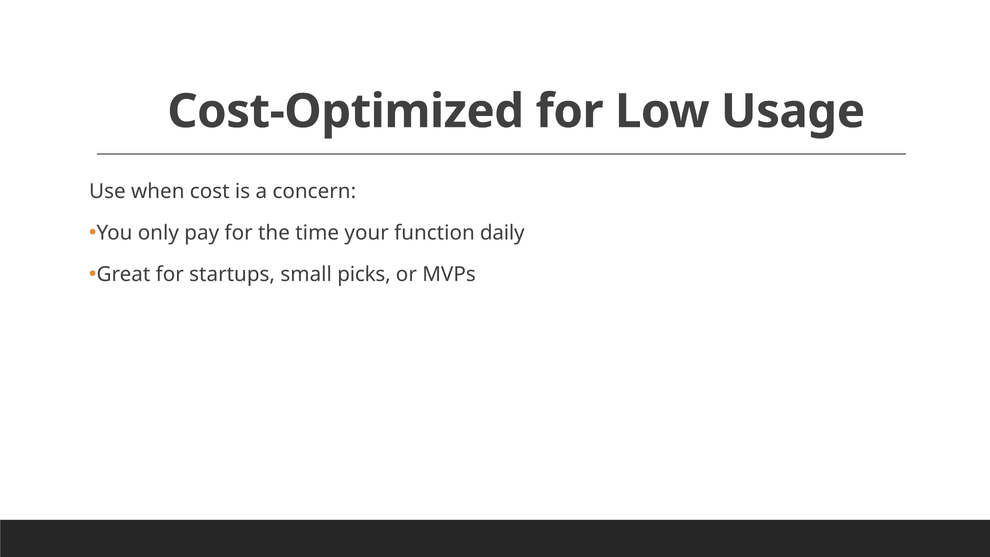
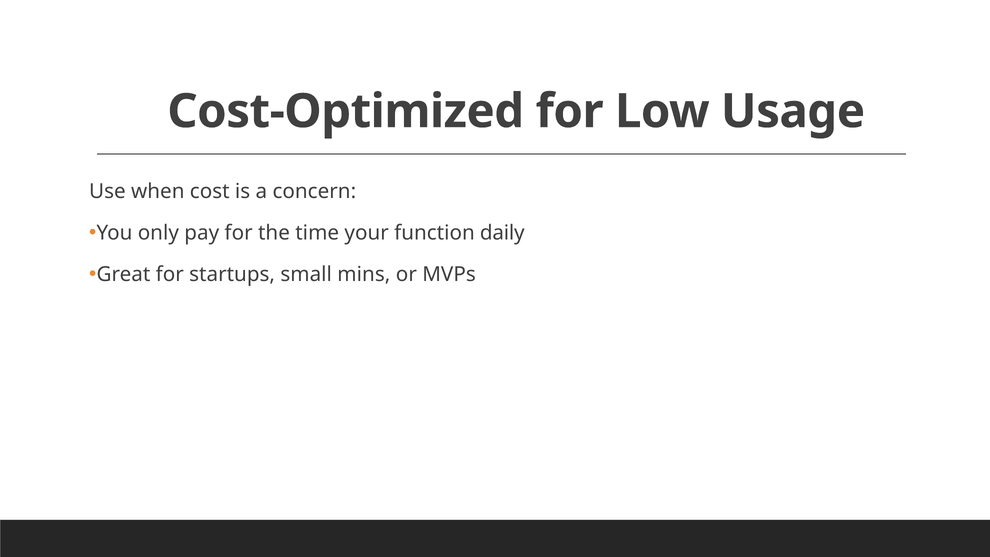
picks: picks -> mins
